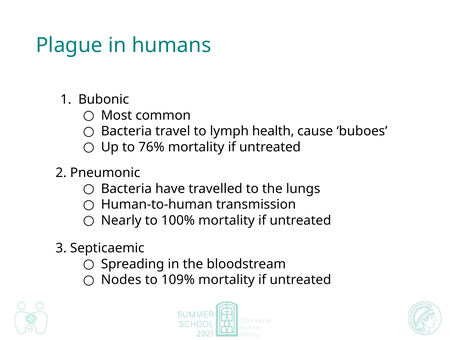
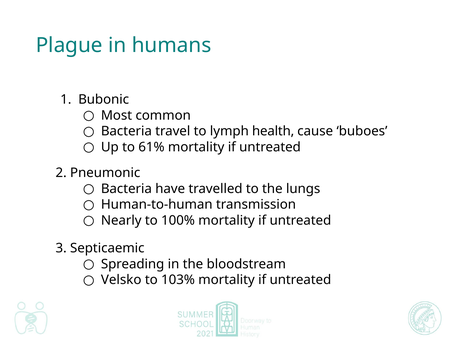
76%: 76% -> 61%
Nodes: Nodes -> Velsko
109%: 109% -> 103%
